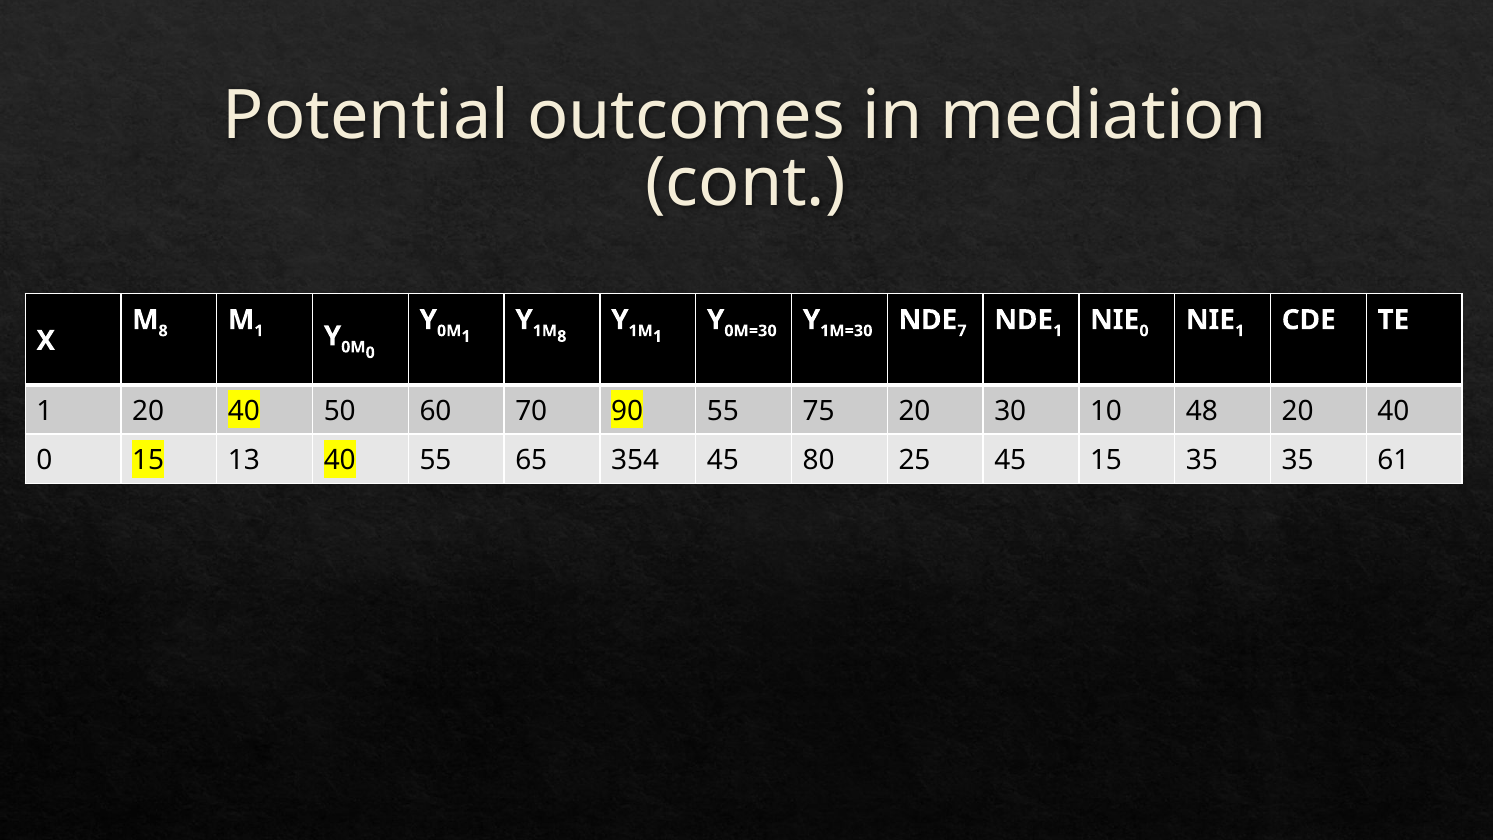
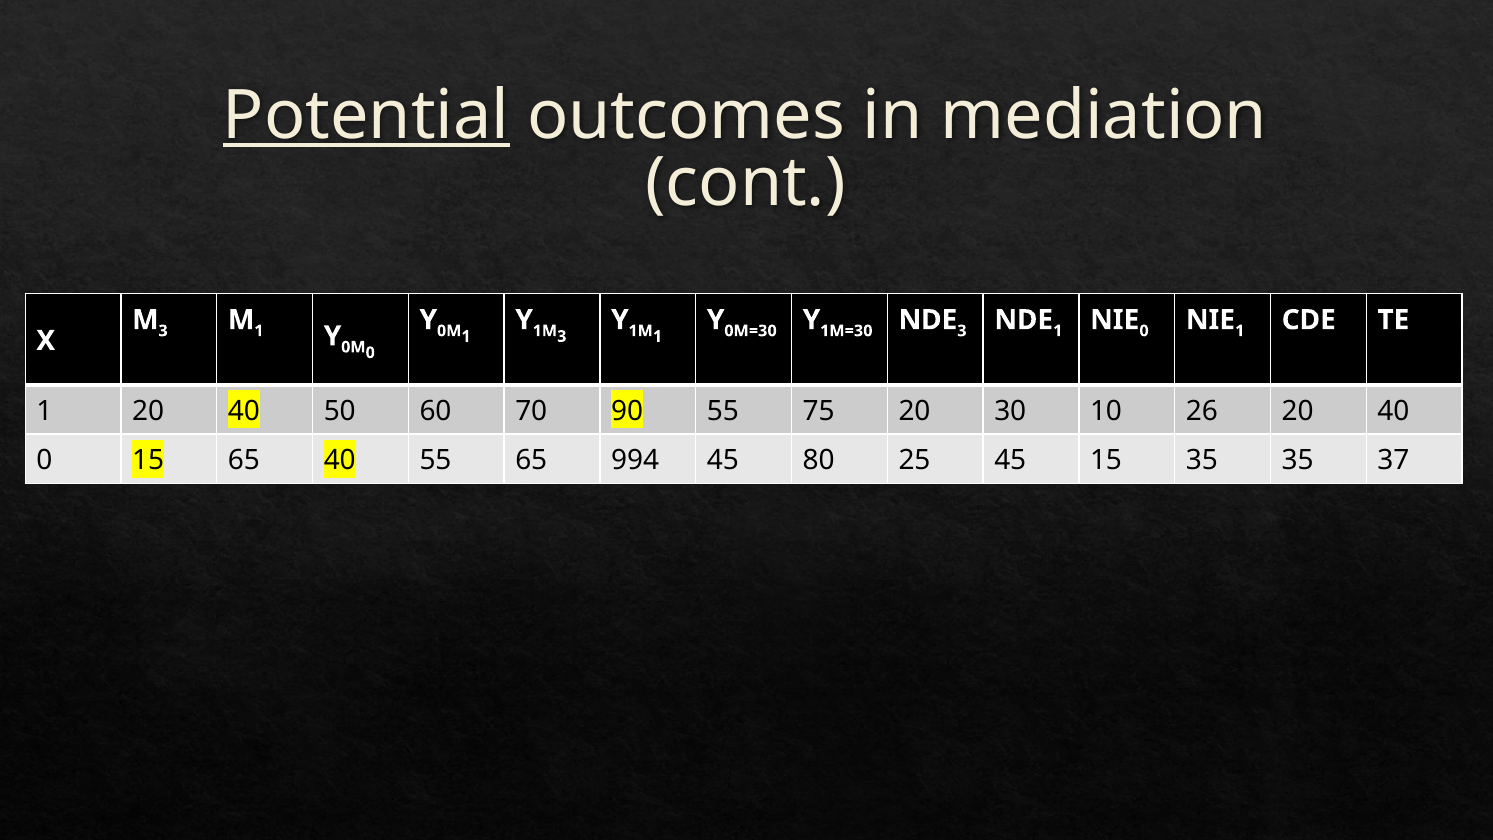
Potential underline: none -> present
8 at (163, 331): 8 -> 3
8 at (562, 336): 8 -> 3
7 at (962, 331): 7 -> 3
48: 48 -> 26
15 13: 13 -> 65
354: 354 -> 994
61: 61 -> 37
